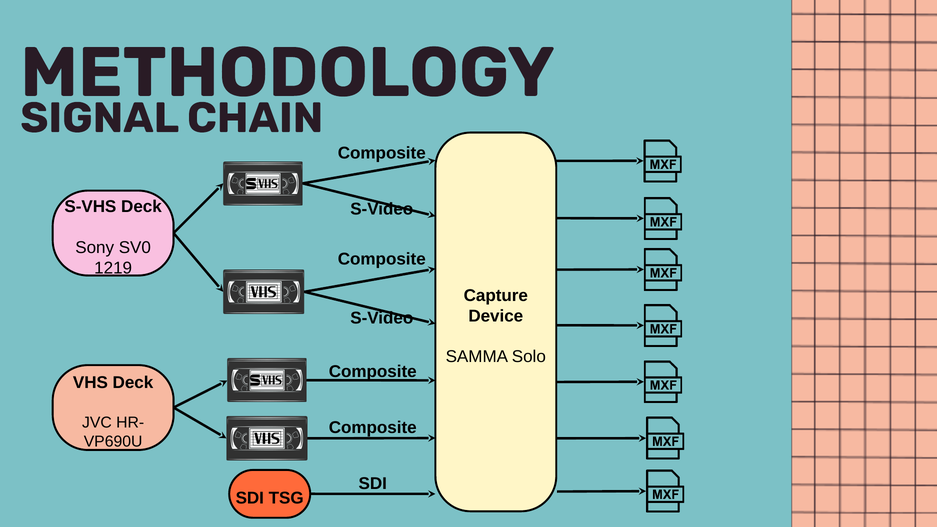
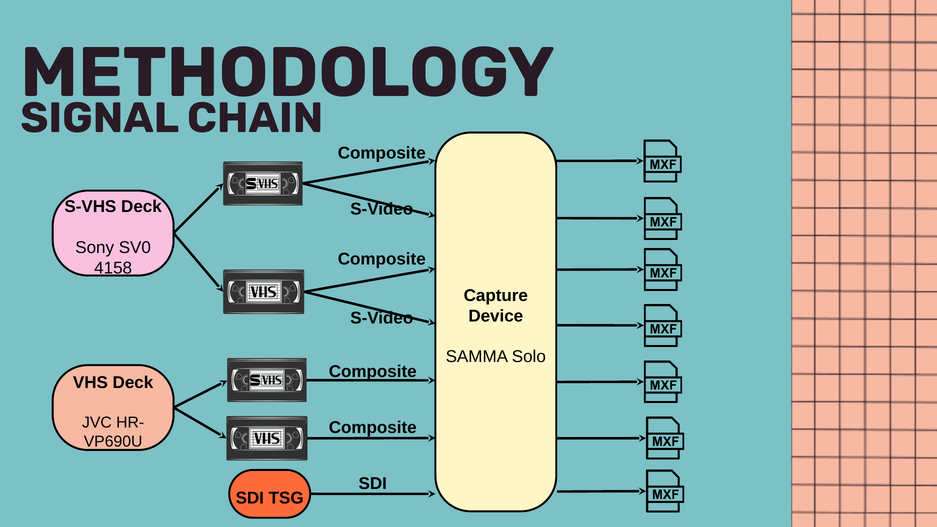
1219: 1219 -> 4158
